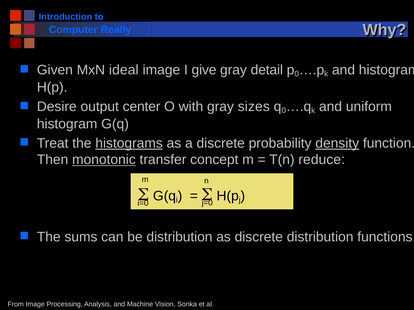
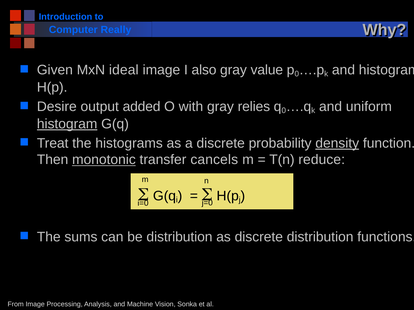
give: give -> also
detail: detail -> value
center: center -> added
sizes: sizes -> relies
histogram at (67, 124) underline: none -> present
histograms underline: present -> none
concept: concept -> cancels
